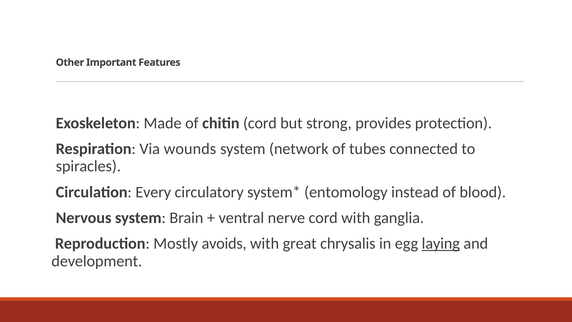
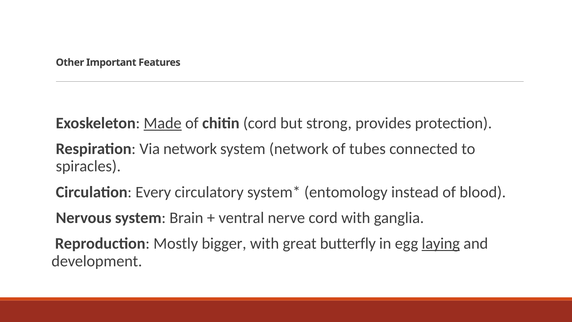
Made underline: none -> present
Via wounds: wounds -> network
avoids: avoids -> bigger
chrysalis: chrysalis -> butterfly
